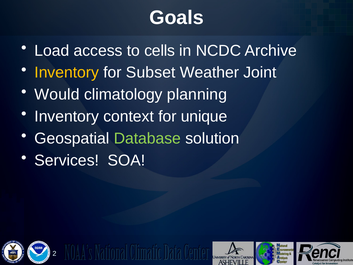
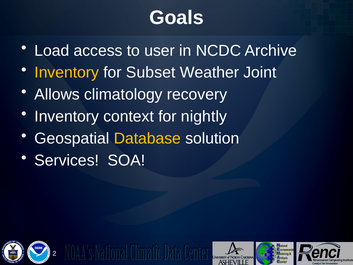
cells: cells -> user
Would: Would -> Allows
planning: planning -> recovery
unique: unique -> nightly
Database colour: light green -> yellow
